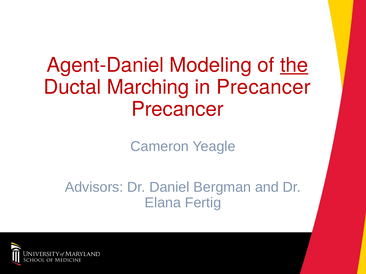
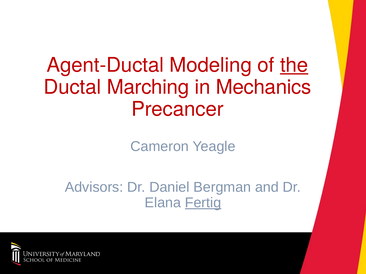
Agent-Daniel: Agent-Daniel -> Agent-Ductal
in Precancer: Precancer -> Mechanics
Fertig underline: none -> present
